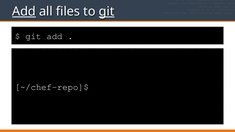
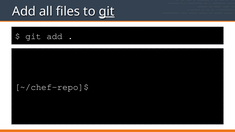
Add at (24, 11) underline: present -> none
